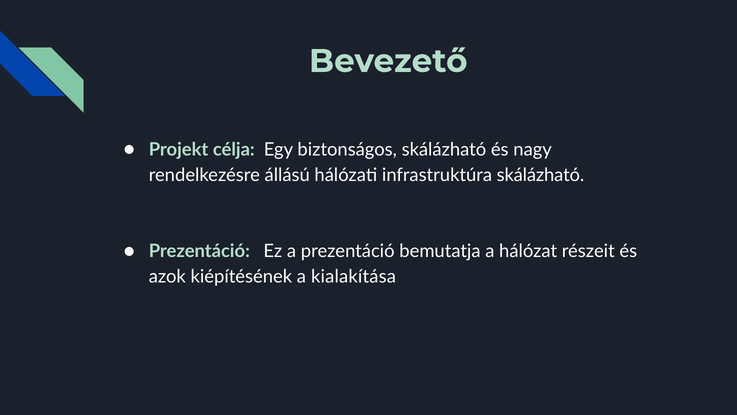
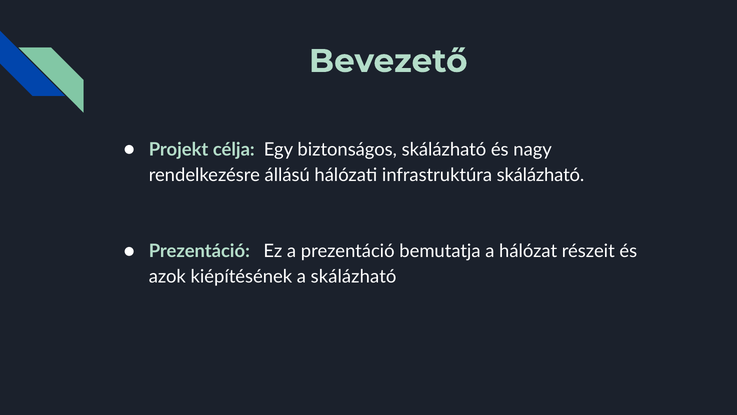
a kialakítása: kialakítása -> skálázható
